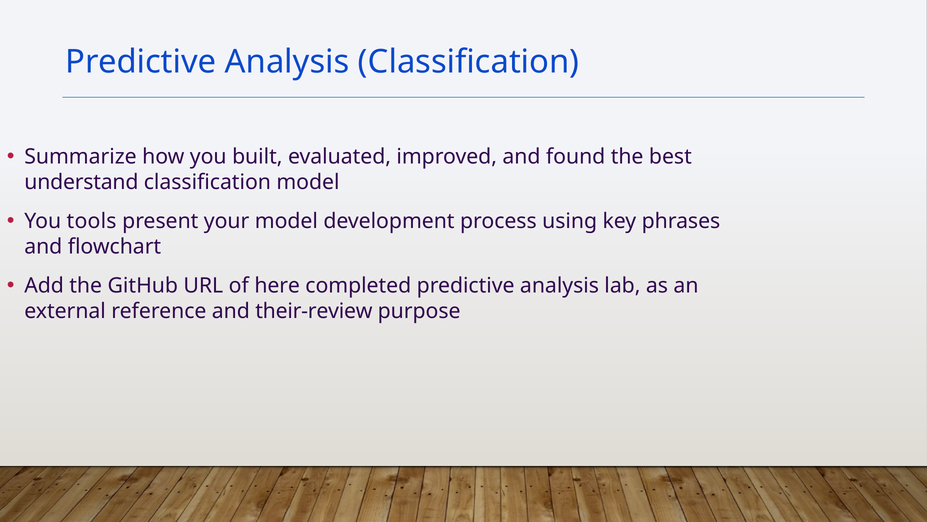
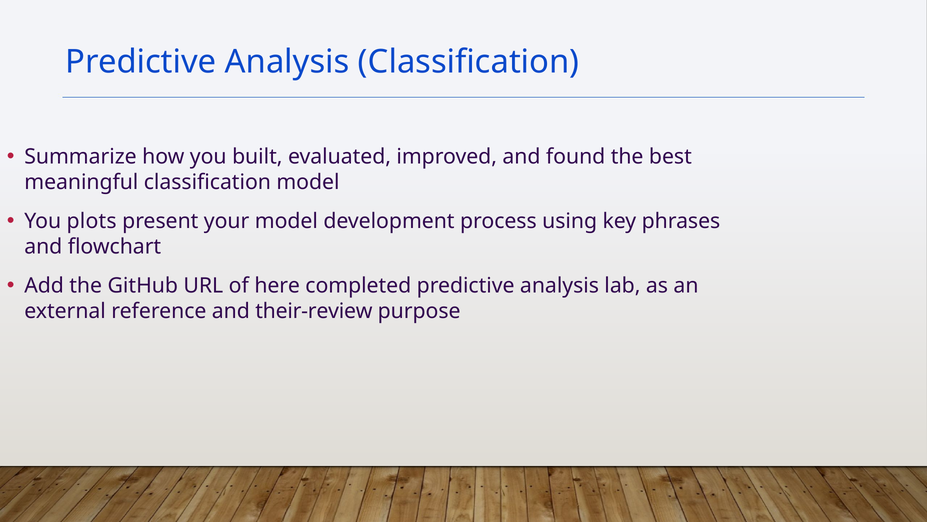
understand: understand -> meaningful
tools: tools -> plots
